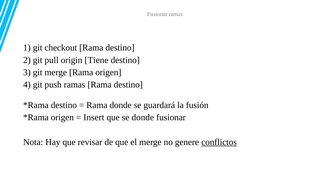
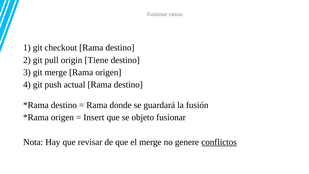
push ramas: ramas -> actual
se donde: donde -> objeto
